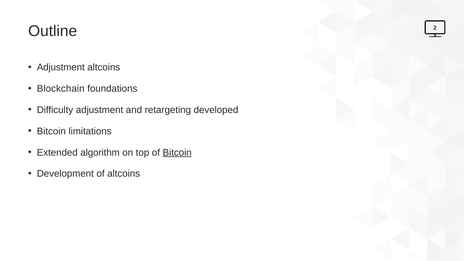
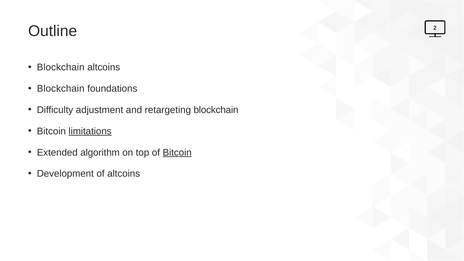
Adjustment at (61, 67): Adjustment -> Blockchain
retargeting developed: developed -> blockchain
limitations underline: none -> present
